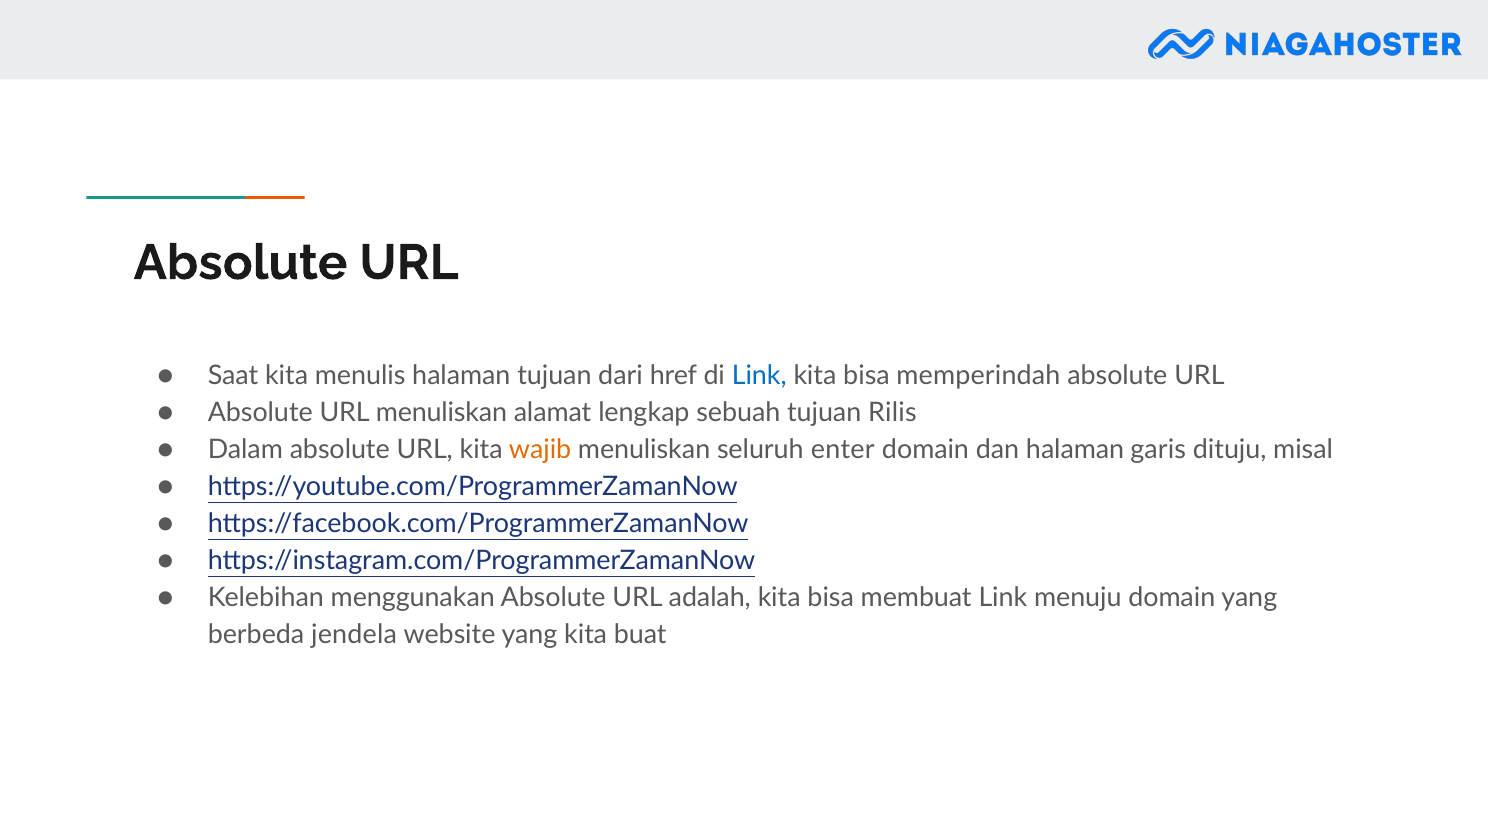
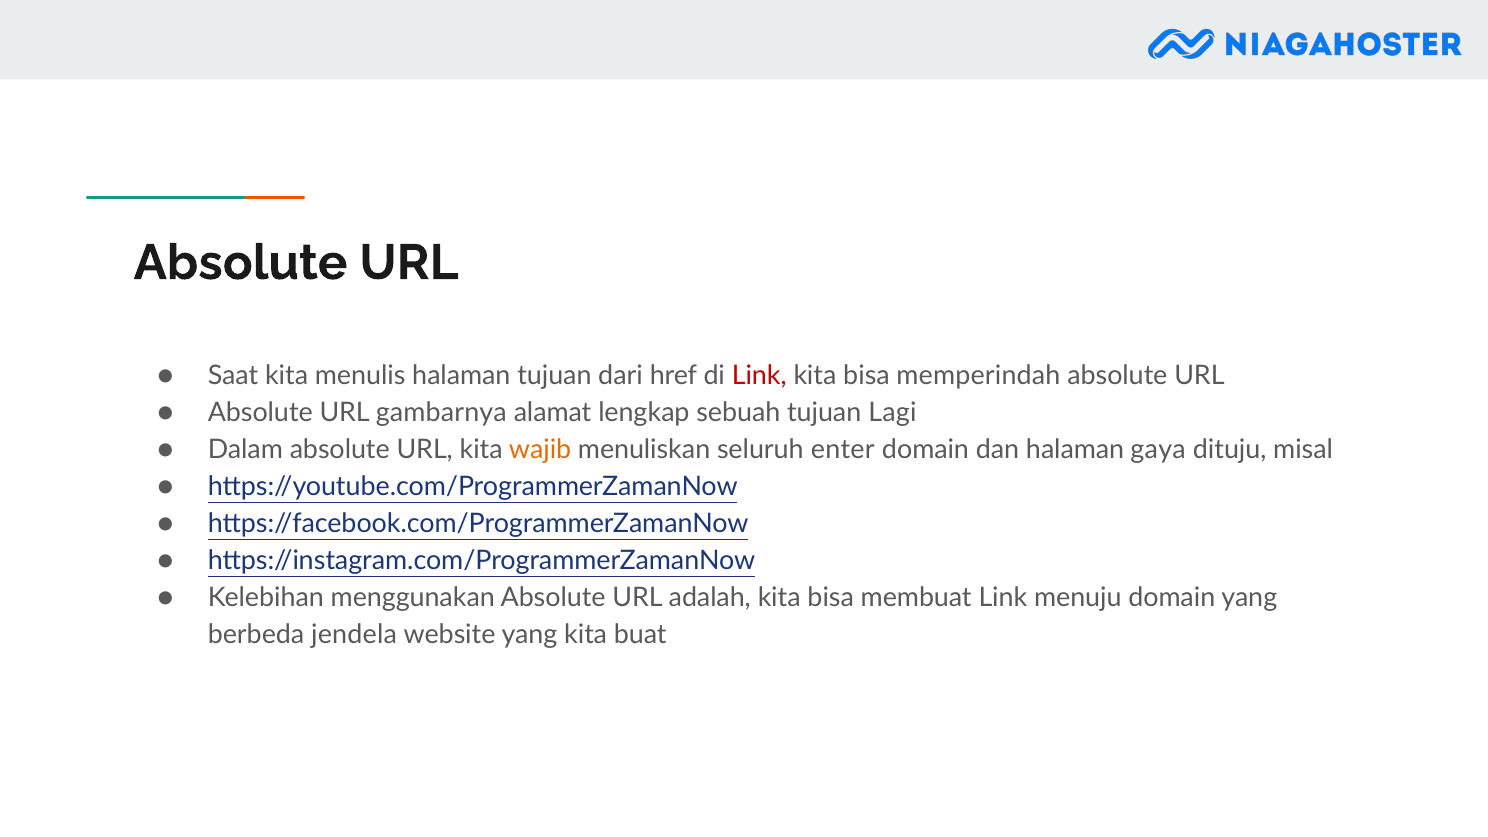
Link at (759, 376) colour: blue -> red
URL menuliskan: menuliskan -> gambarnya
Rilis: Rilis -> Lagi
garis: garis -> gaya
